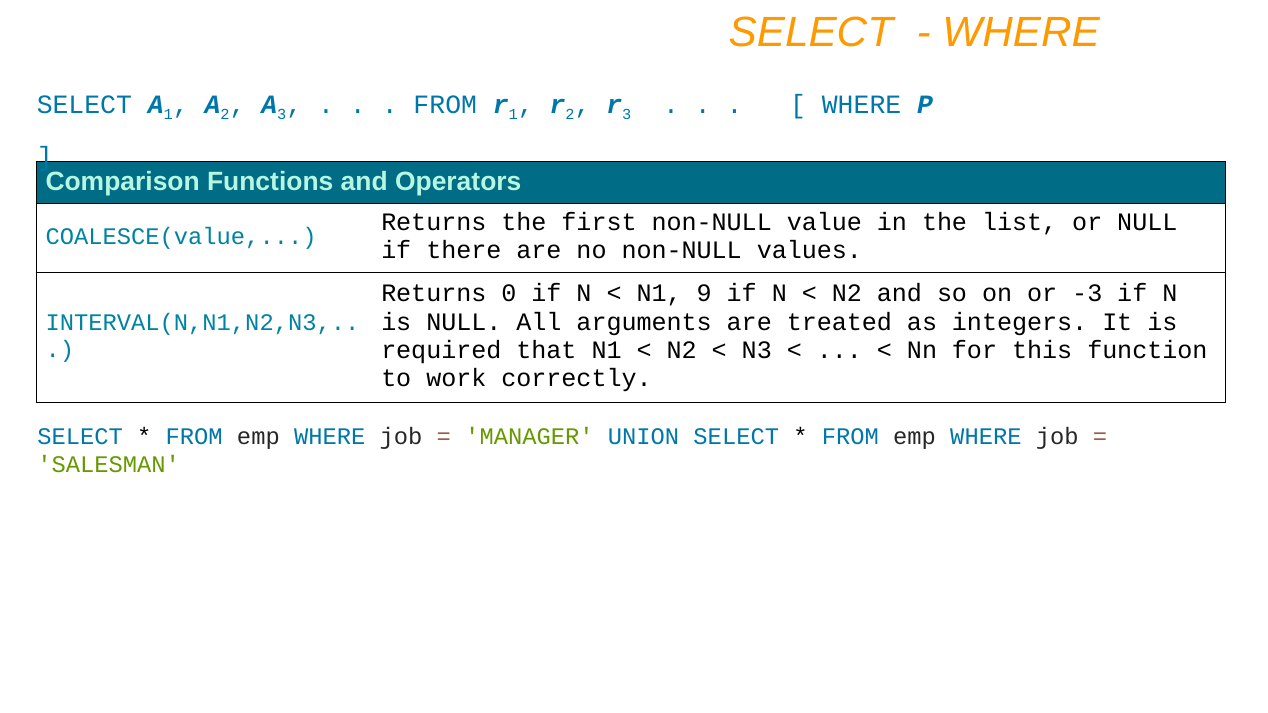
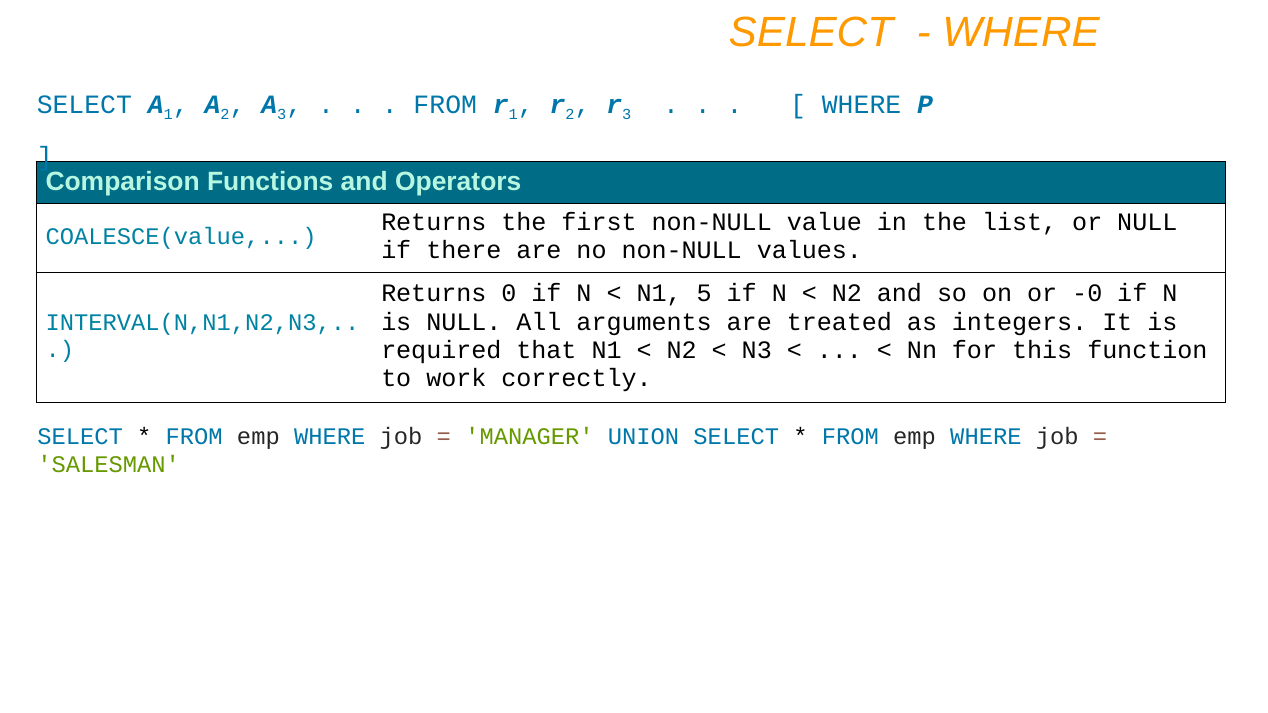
9: 9 -> 5
-3: -3 -> -0
